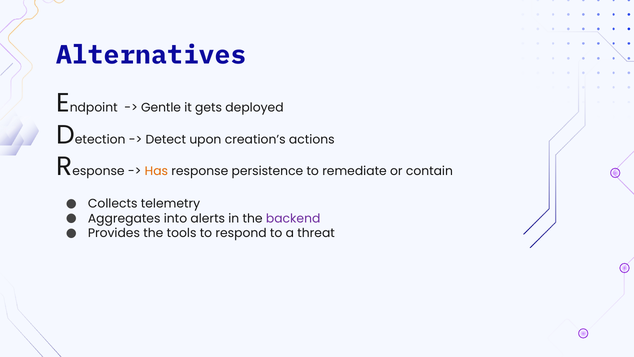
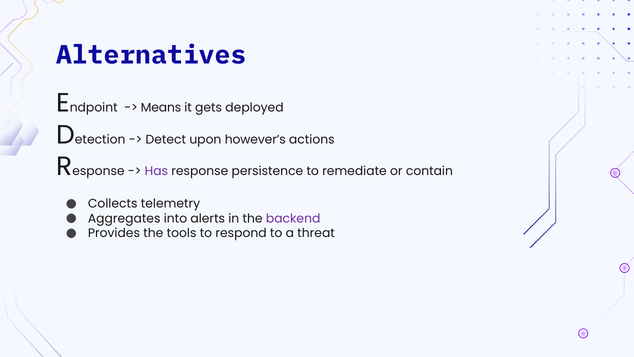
Gentle: Gentle -> Means
creation’s: creation’s -> however’s
Has colour: orange -> purple
